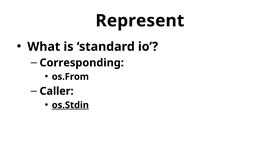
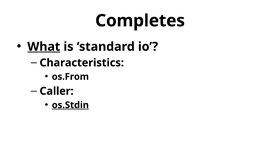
Represent: Represent -> Completes
What underline: none -> present
Corresponding: Corresponding -> Characteristics
